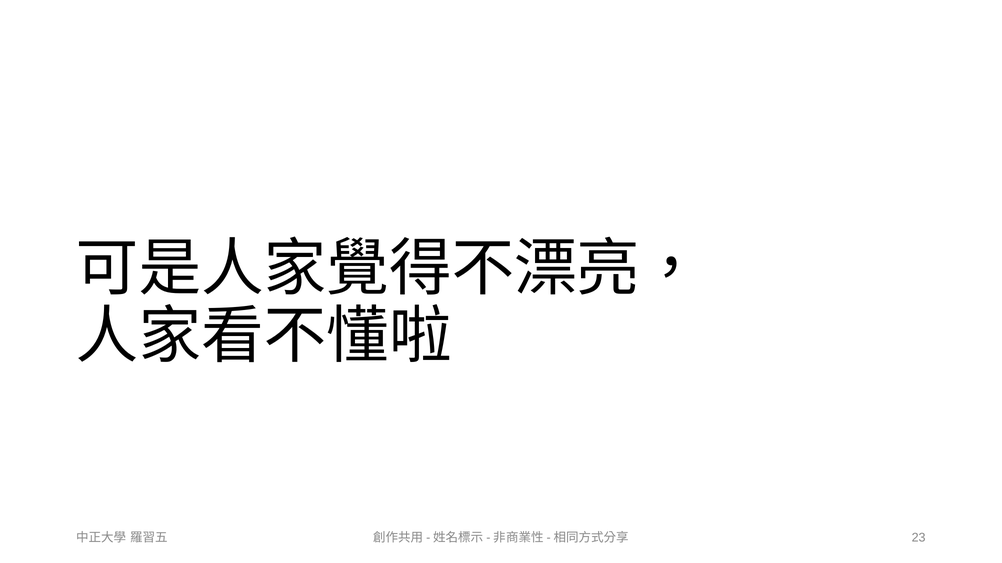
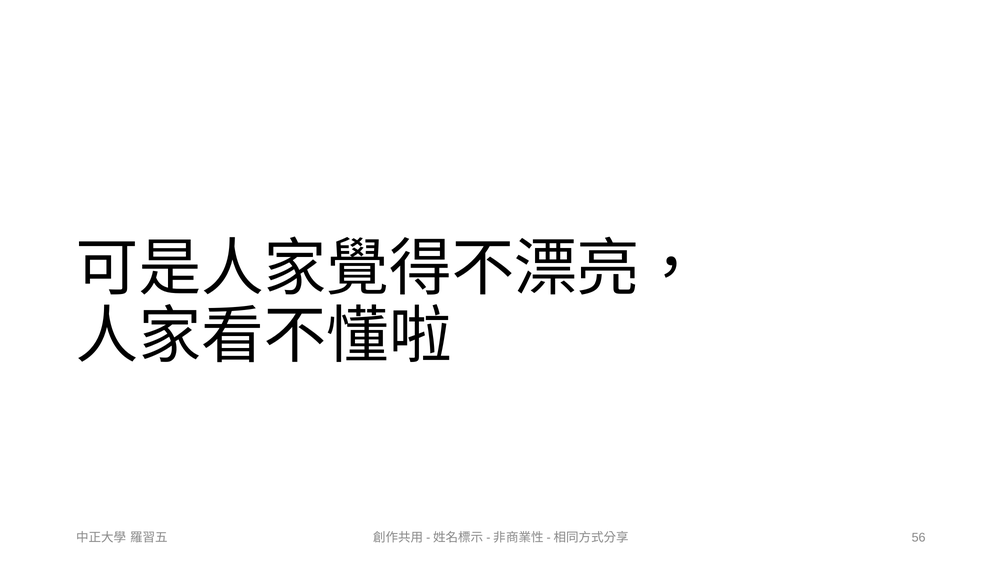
23: 23 -> 56
